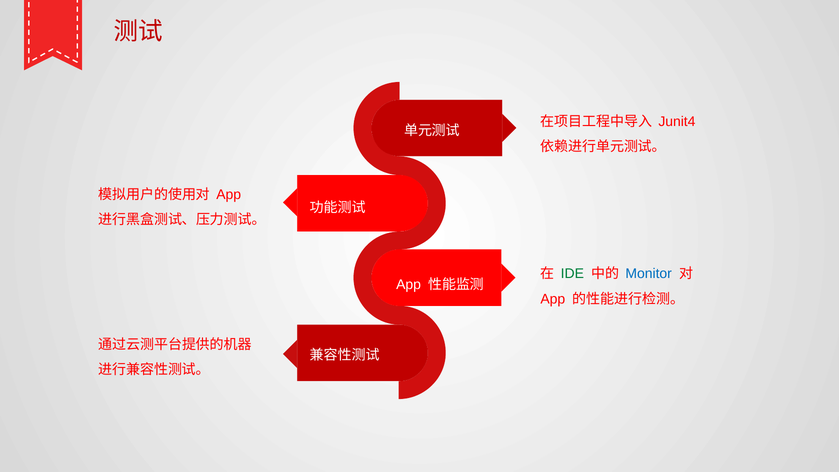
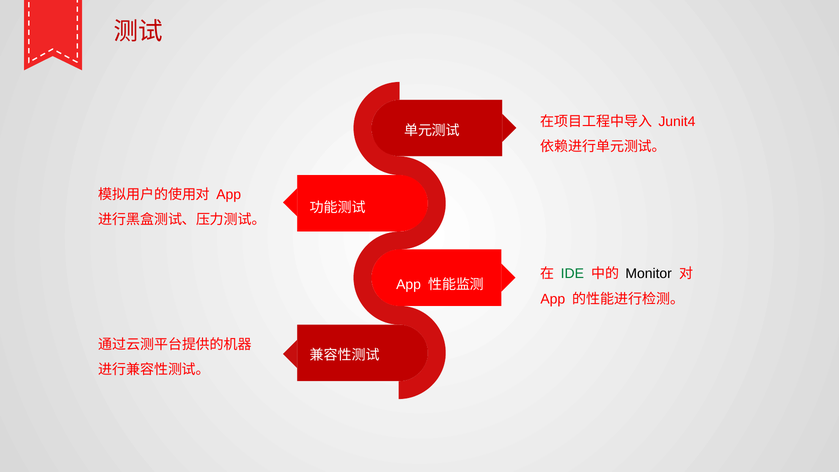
Monitor colour: blue -> black
